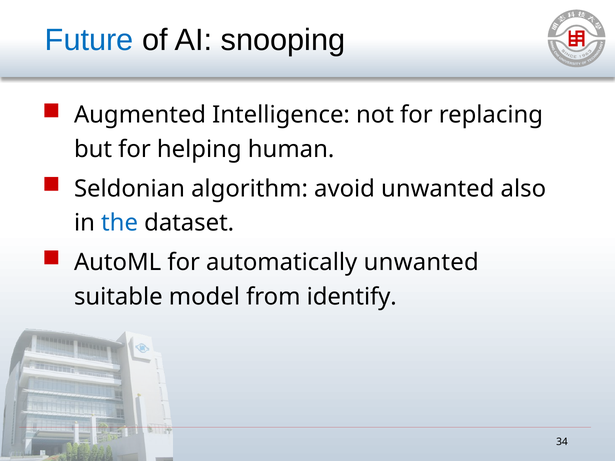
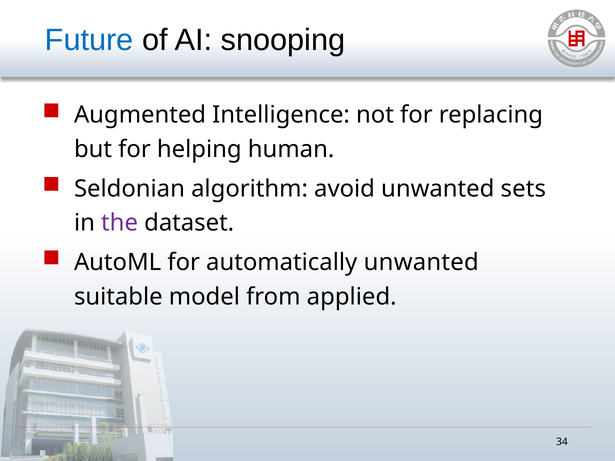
also: also -> sets
the colour: blue -> purple
identify: identify -> applied
